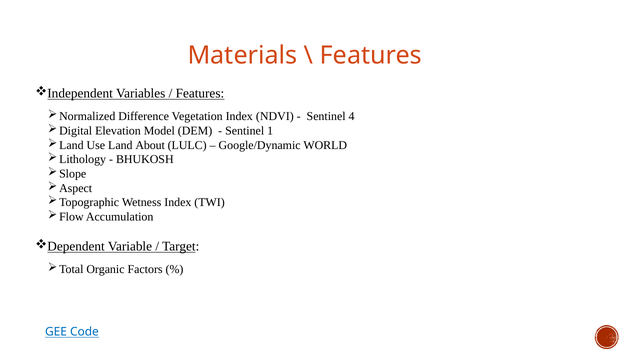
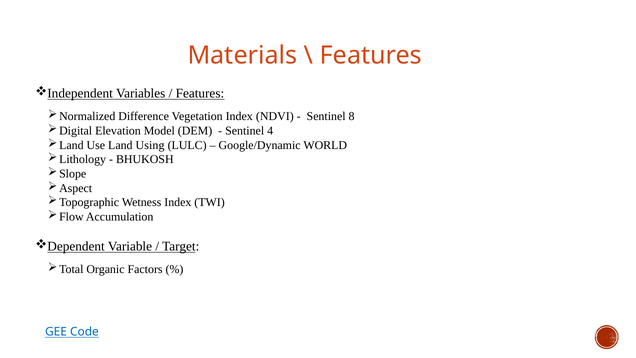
4: 4 -> 8
1: 1 -> 4
About: About -> Using
